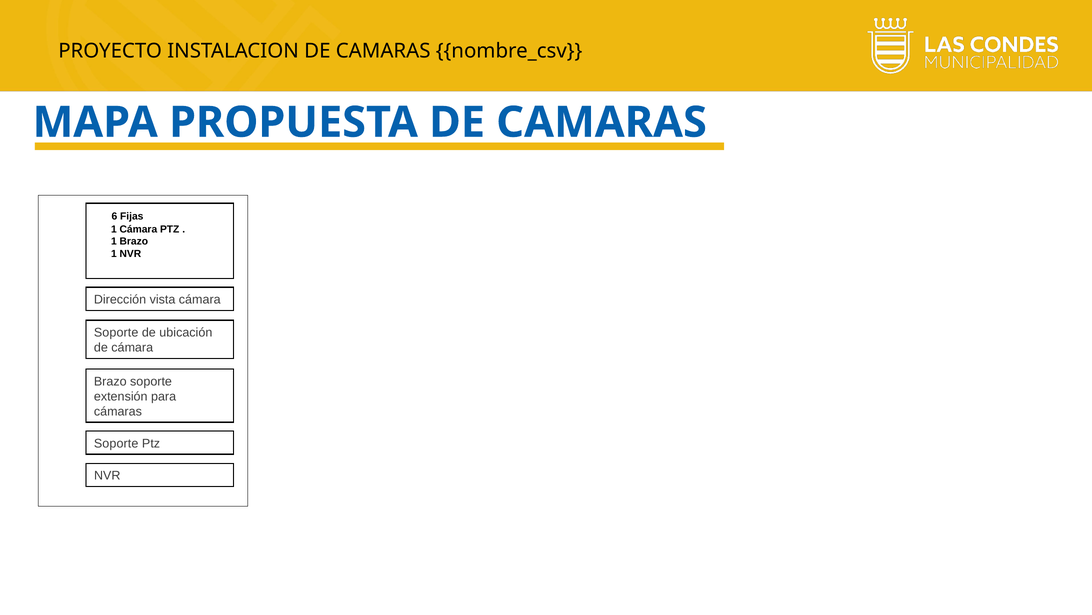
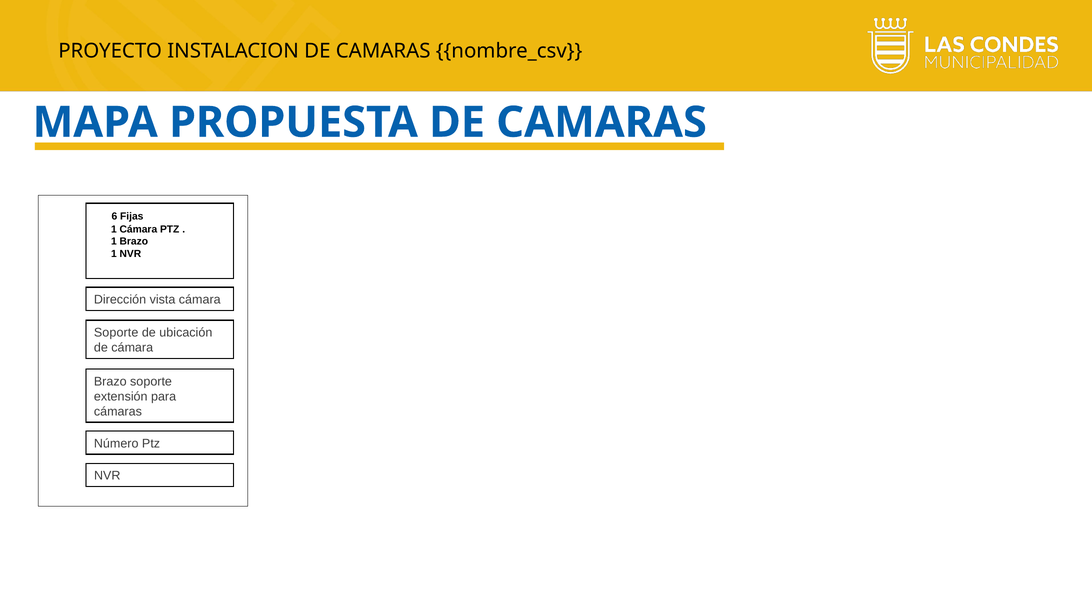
Soporte at (116, 443): Soporte -> Número
